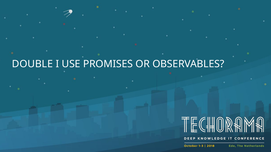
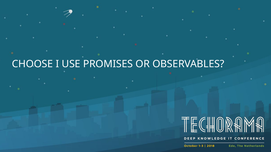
DOUBLE: DOUBLE -> CHOOSE
